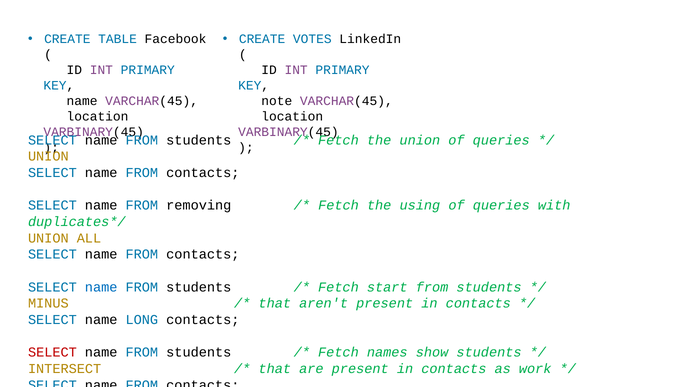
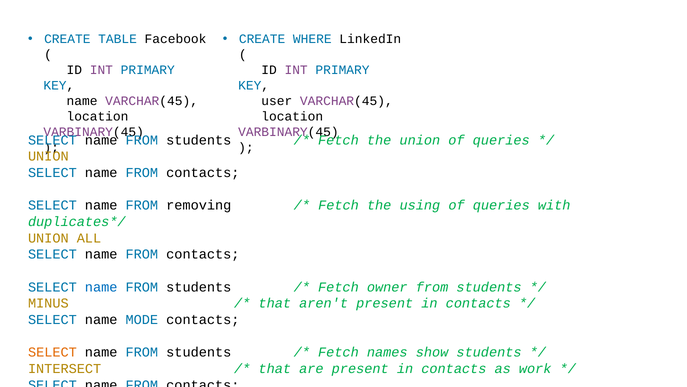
VOTES: VOTES -> WHERE
note: note -> user
start: start -> owner
LONG: LONG -> MODE
SELECT at (52, 352) colour: red -> orange
